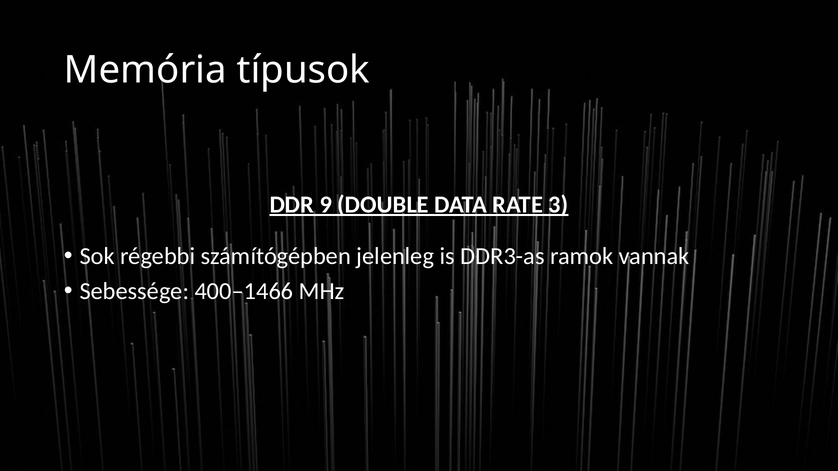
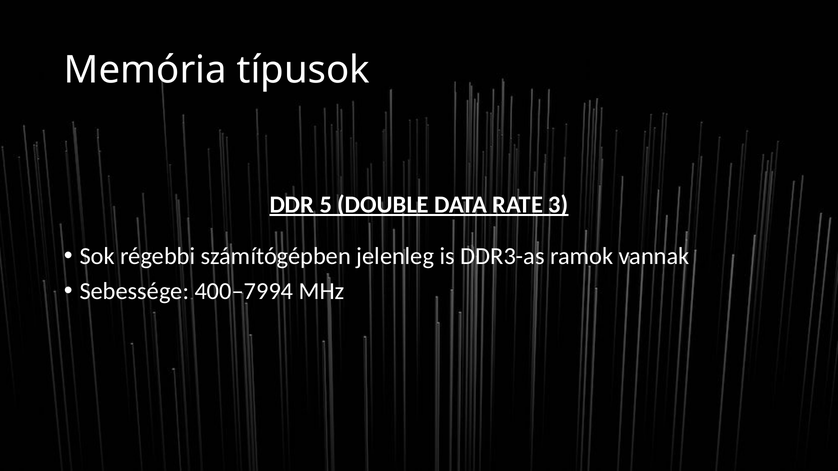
9: 9 -> 5
400–1466: 400–1466 -> 400–7994
